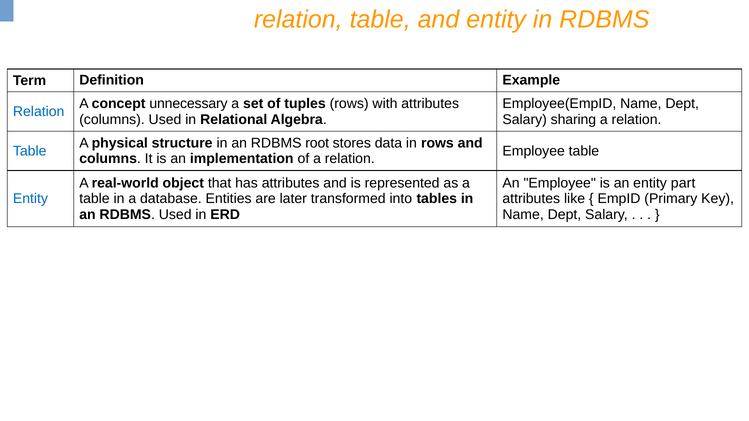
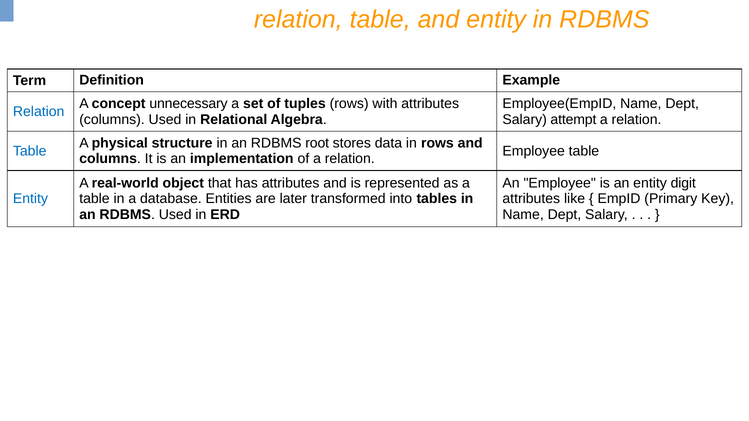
sharing: sharing -> attempt
part: part -> digit
